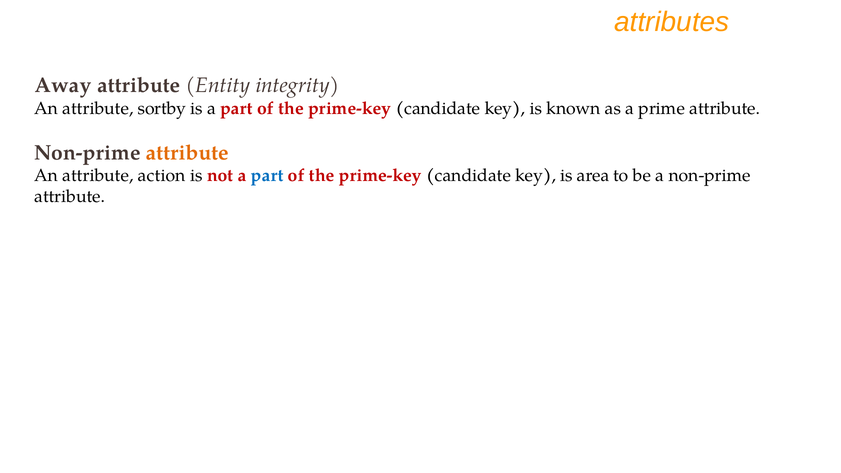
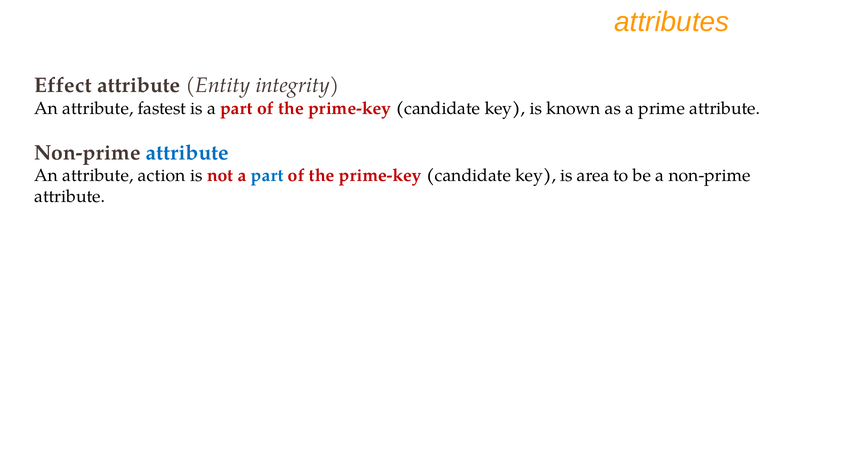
Away: Away -> Effect
sortby: sortby -> fastest
attribute at (187, 153) colour: orange -> blue
